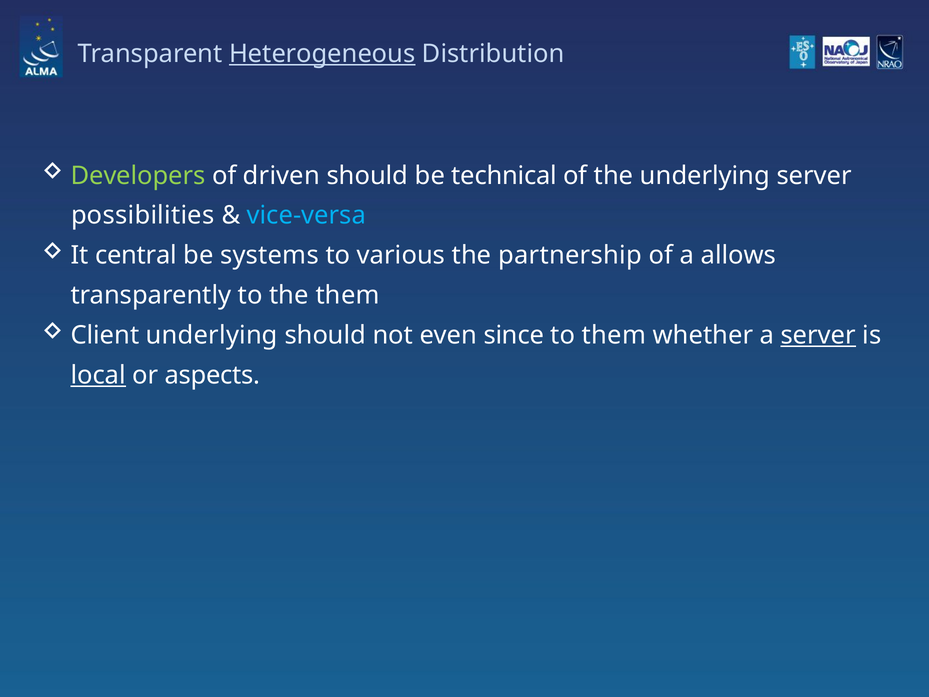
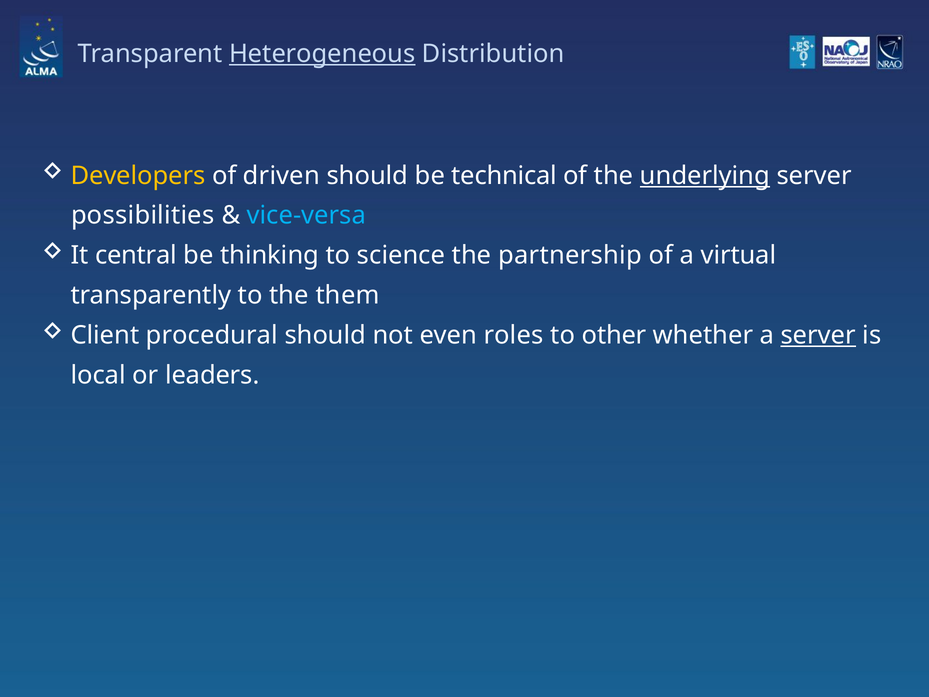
Developers colour: light green -> yellow
underlying at (705, 176) underline: none -> present
systems: systems -> thinking
various: various -> science
allows: allows -> virtual
Client underlying: underlying -> procedural
since: since -> roles
to them: them -> other
local underline: present -> none
aspects: aspects -> leaders
